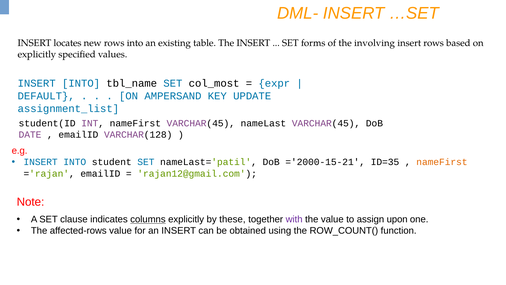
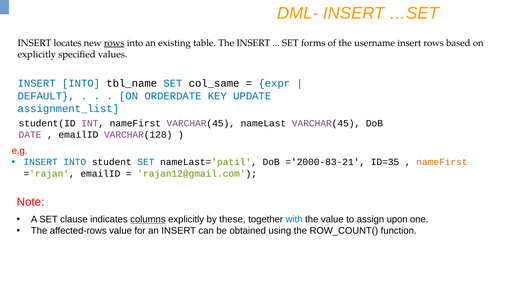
rows at (114, 43) underline: none -> present
involving: involving -> username
col_most: col_most -> col_same
AMPERSAND: AMPERSAND -> ORDERDATE
='2000-15-21: ='2000-15-21 -> ='2000-83-21
with colour: purple -> blue
